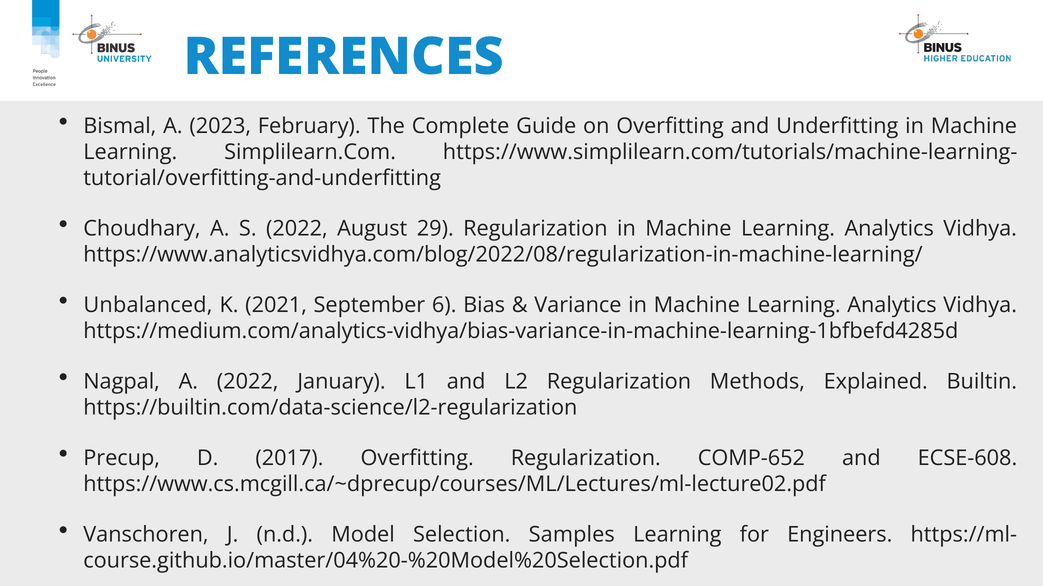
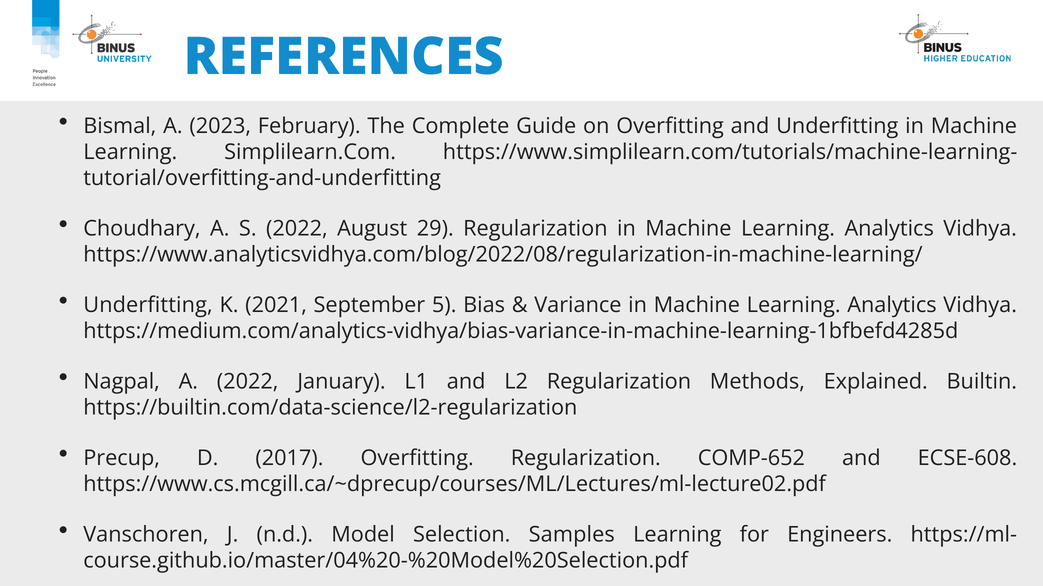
Unbalanced at (148, 305): Unbalanced -> Underfitting
6: 6 -> 5
